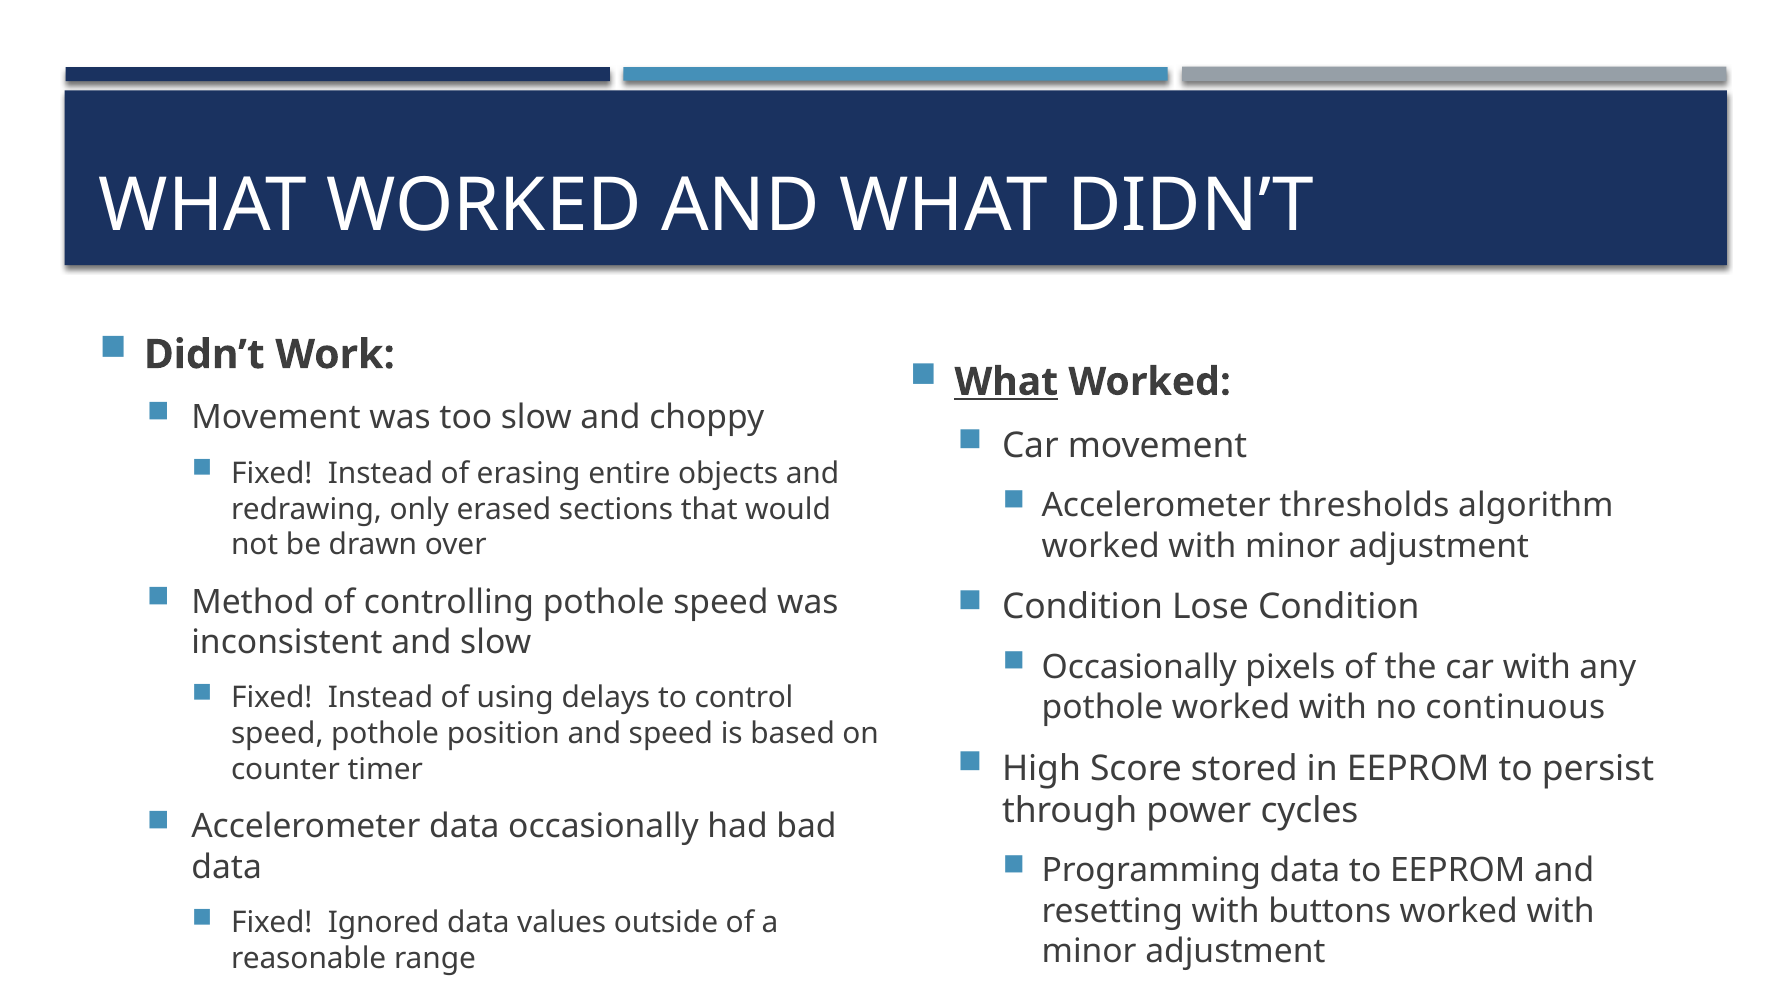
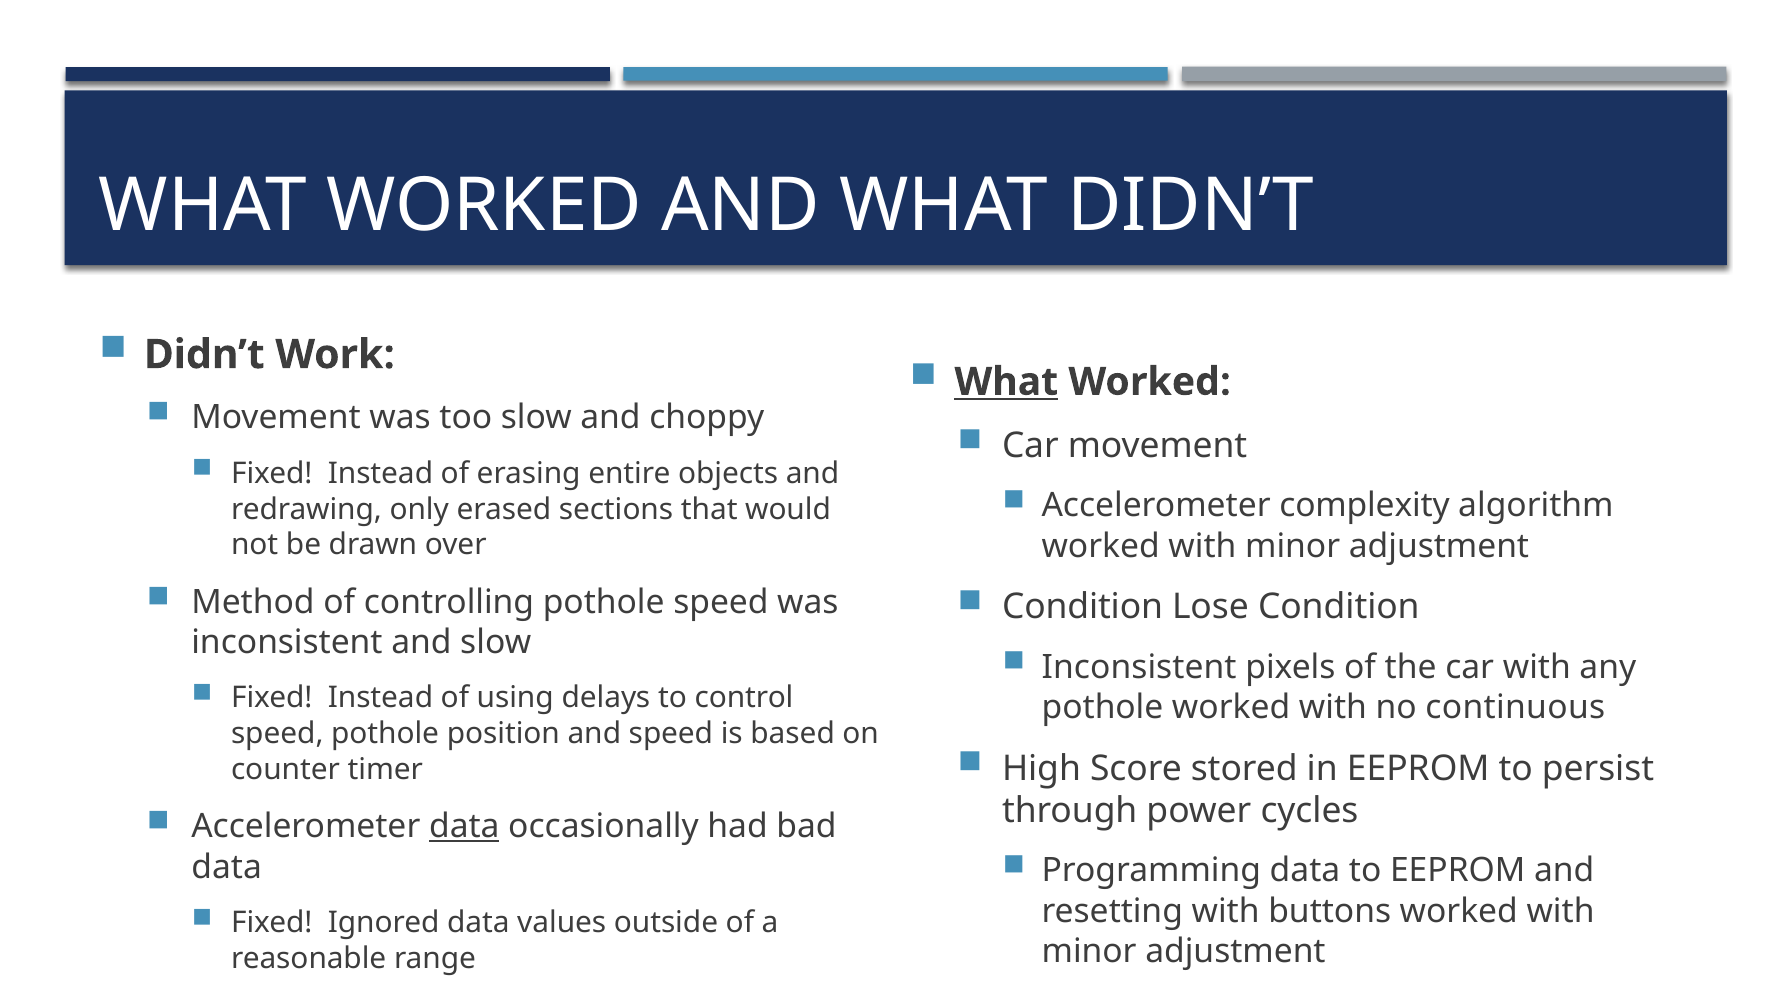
thresholds: thresholds -> complexity
Occasionally at (1139, 667): Occasionally -> Inconsistent
data at (464, 827) underline: none -> present
